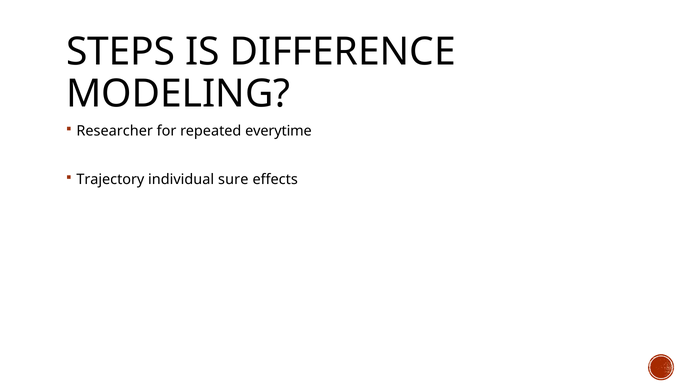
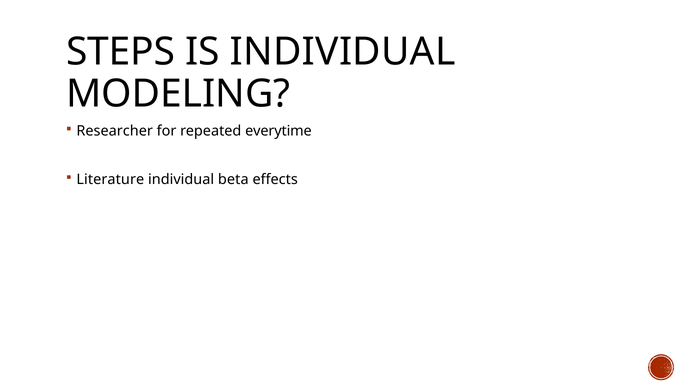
IS DIFFERENCE: DIFFERENCE -> INDIVIDUAL
Trajectory: Trajectory -> Literature
sure: sure -> beta
